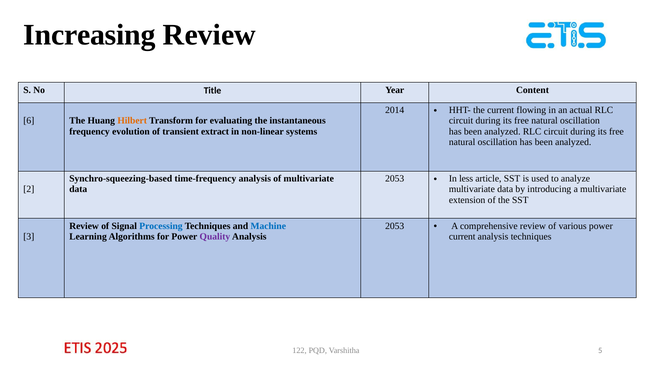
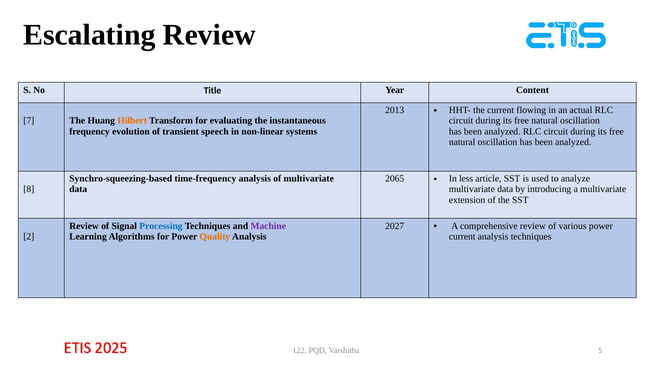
Increasing: Increasing -> Escalating
2014: 2014 -> 2013
6: 6 -> 7
extract: extract -> speech
2053 at (395, 179): 2053 -> 2065
2: 2 -> 8
Machine colour: blue -> purple
2053 at (395, 226): 2053 -> 2027
3: 3 -> 2
Quality colour: purple -> orange
